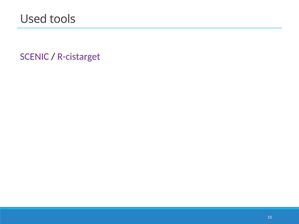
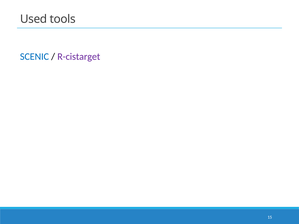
SCENIC colour: purple -> blue
